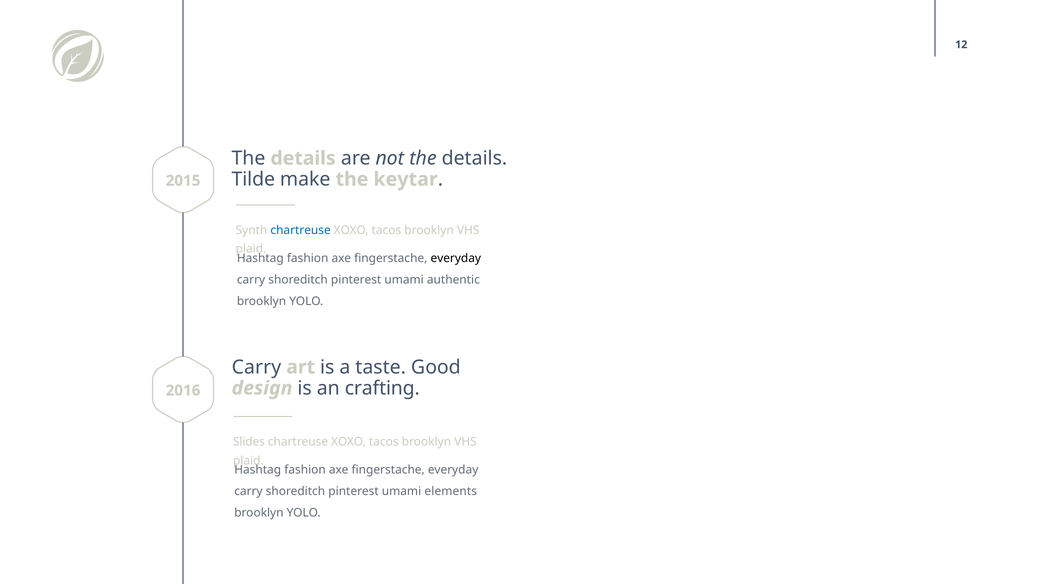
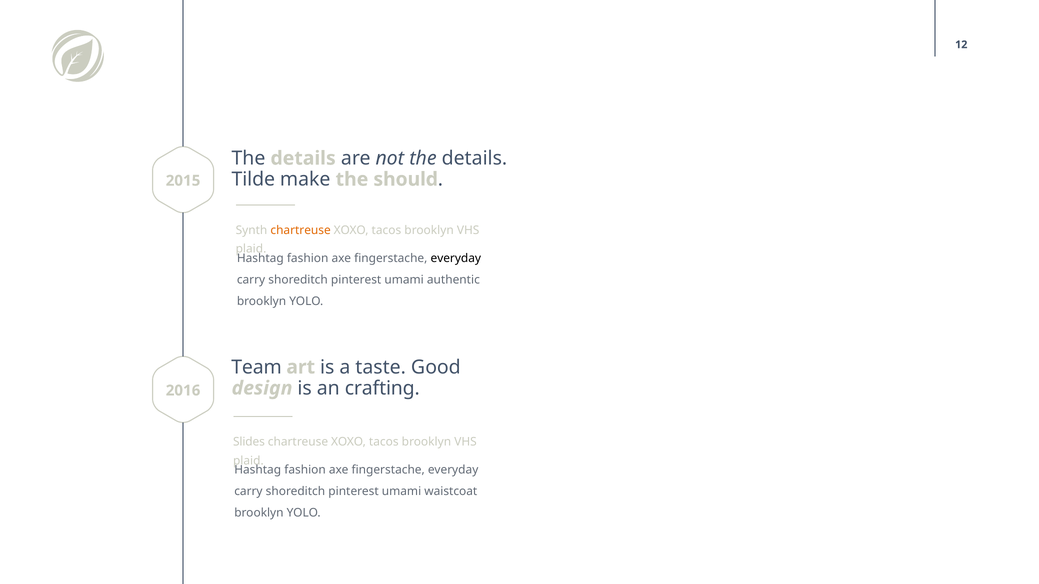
keytar: keytar -> should
chartreuse at (301, 231) colour: blue -> orange
Carry at (256, 367): Carry -> Team
elements: elements -> waistcoat
